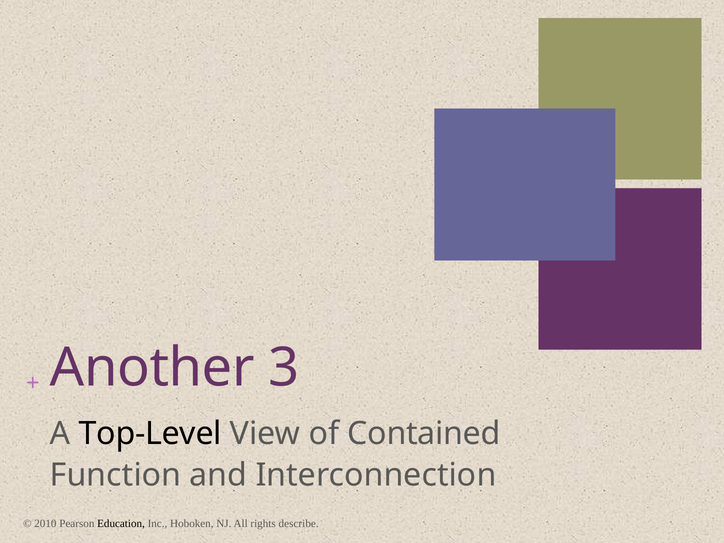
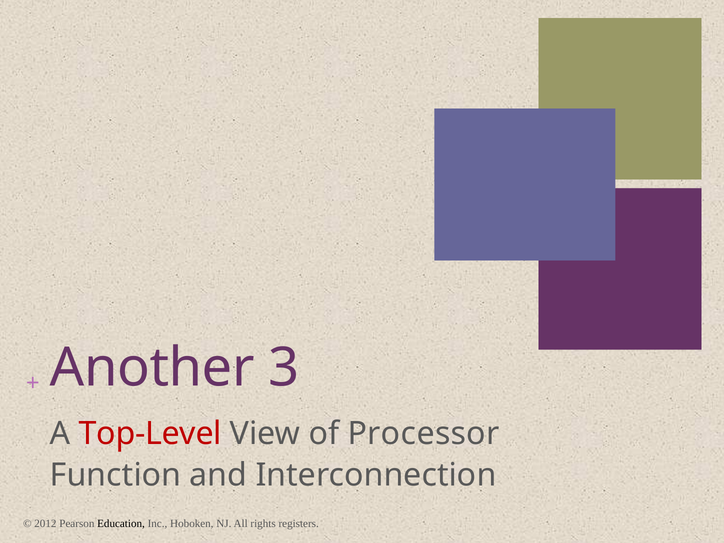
Top-Level colour: black -> red
Contained: Contained -> Processor
2010: 2010 -> 2012
describe: describe -> registers
